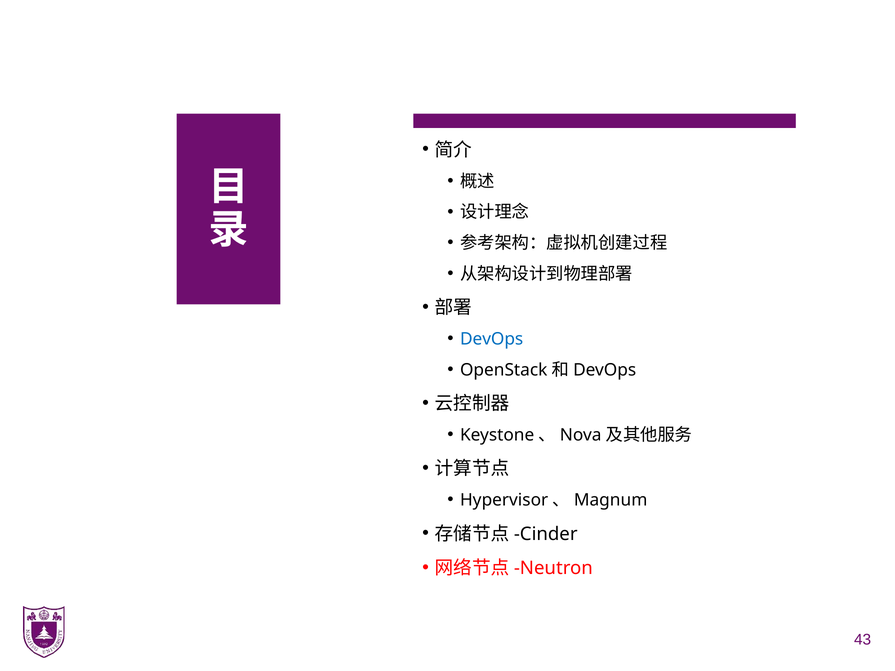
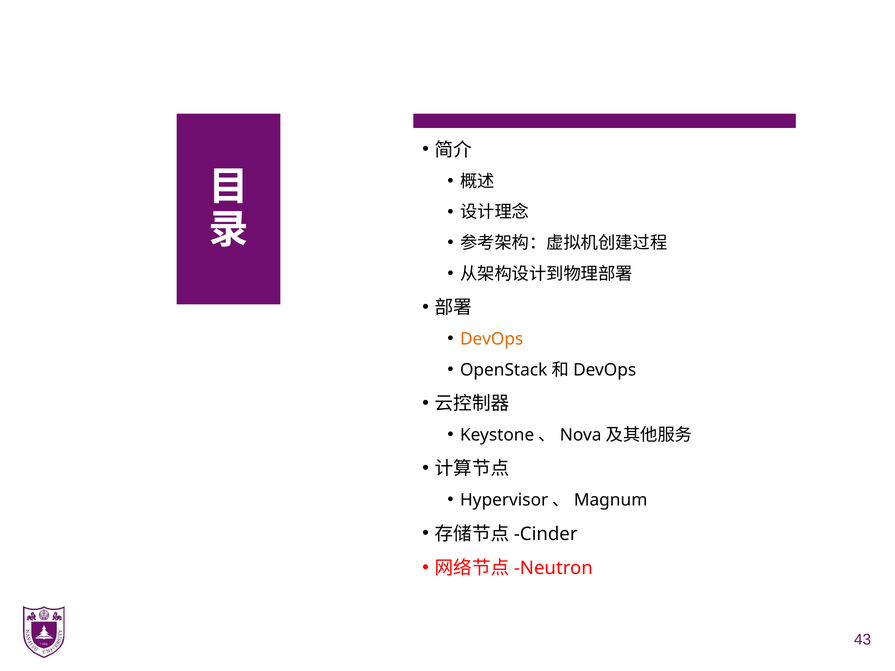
DevOps colour: blue -> orange
